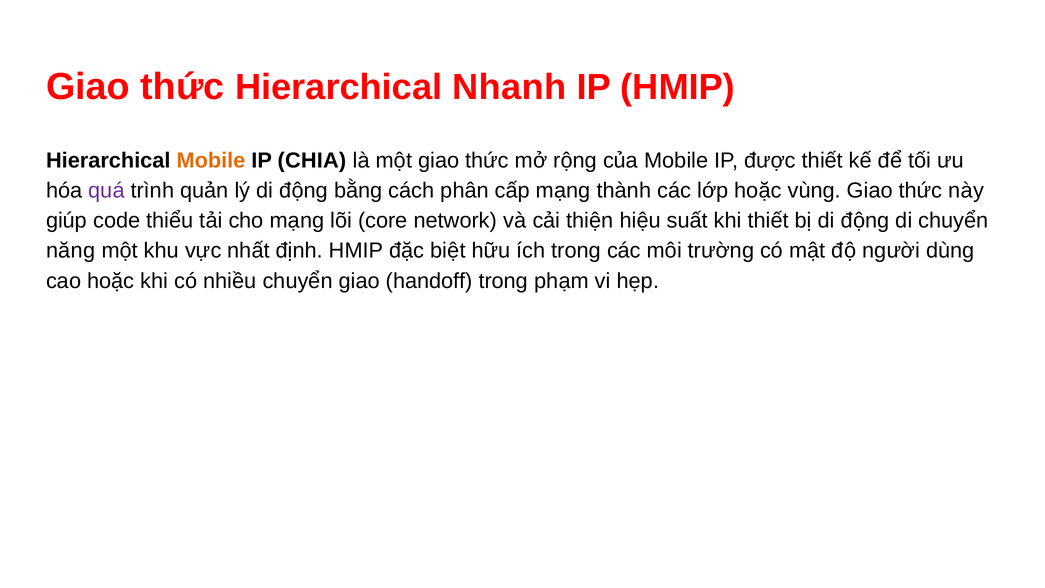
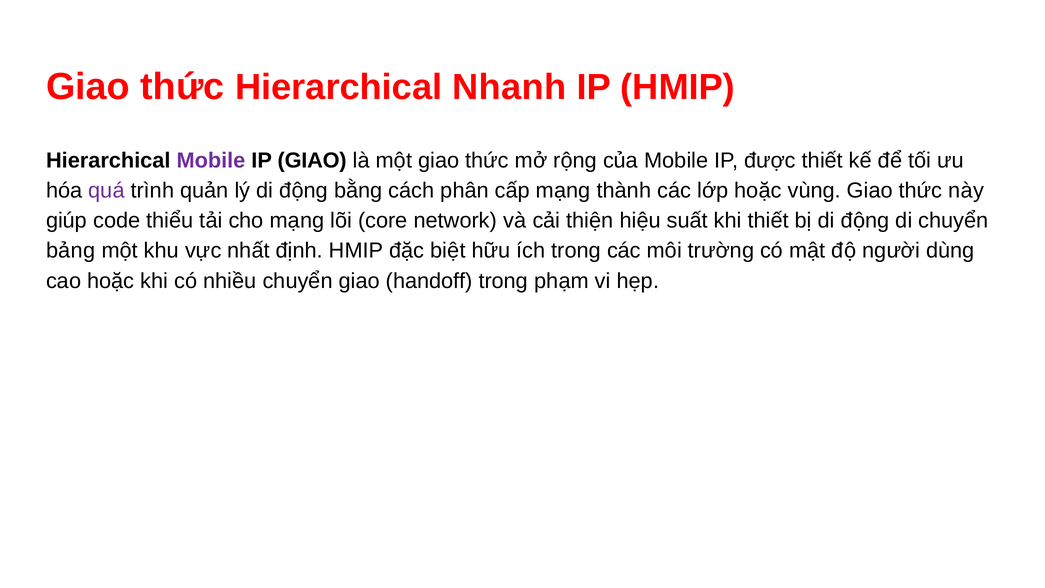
Mobile at (211, 161) colour: orange -> purple
IP CHIA: CHIA -> GIAO
năng: năng -> bảng
